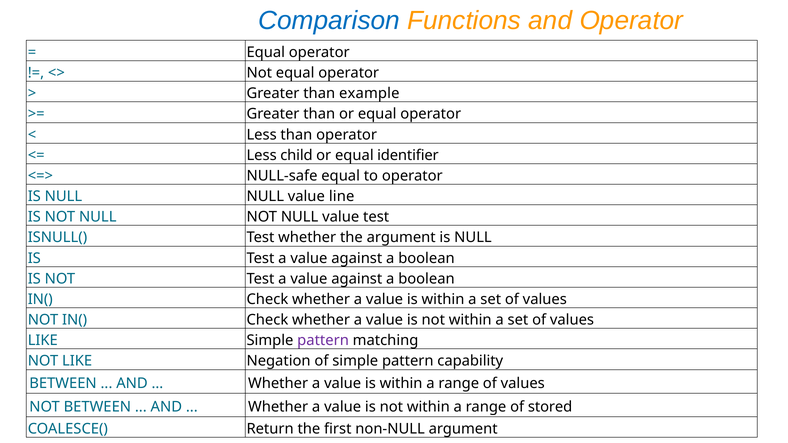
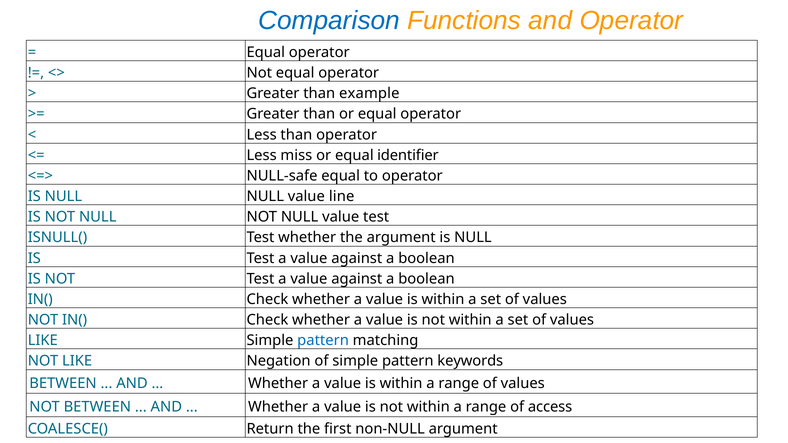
child: child -> miss
pattern at (323, 341) colour: purple -> blue
capability: capability -> keywords
stored: stored -> access
